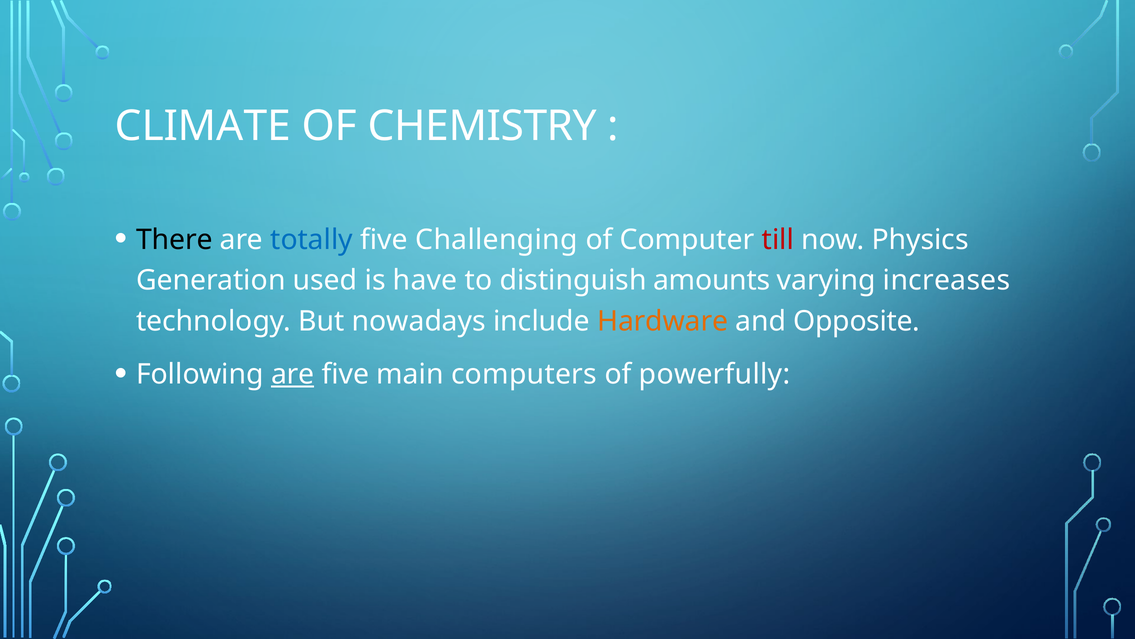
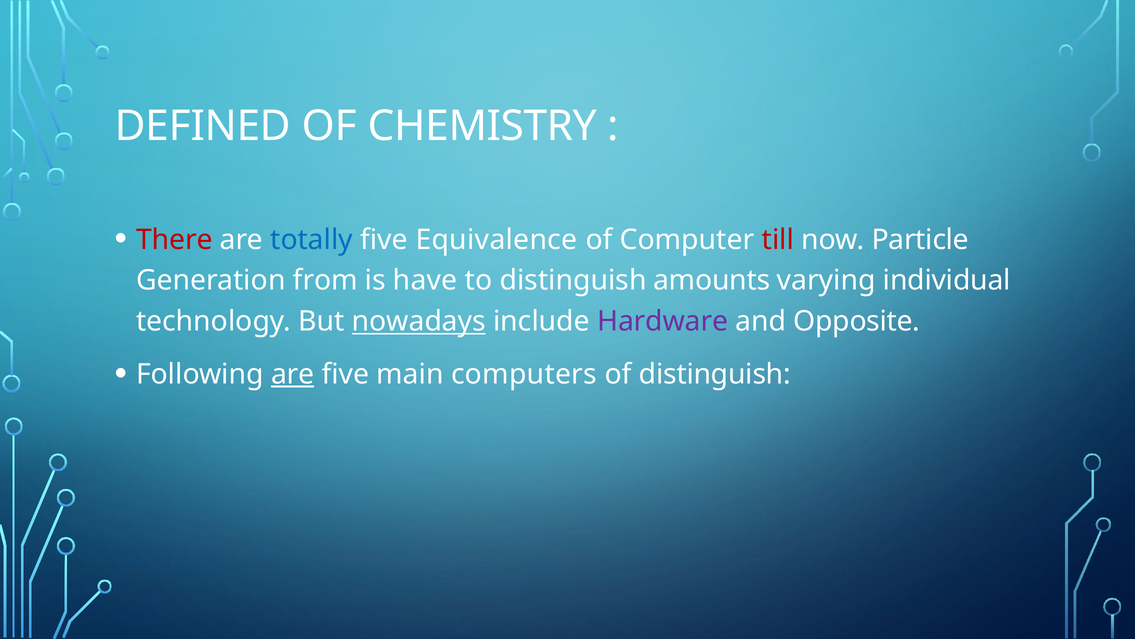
CLIMATE: CLIMATE -> DEFINED
There colour: black -> red
Challenging: Challenging -> Equivalence
Physics: Physics -> Particle
used: used -> from
increases: increases -> individual
nowadays underline: none -> present
Hardware colour: orange -> purple
of powerfully: powerfully -> distinguish
